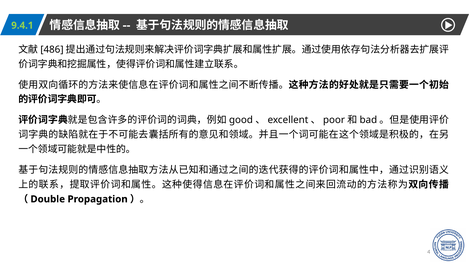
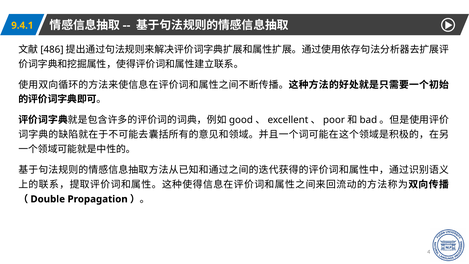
9.4.1 colour: light green -> yellow
